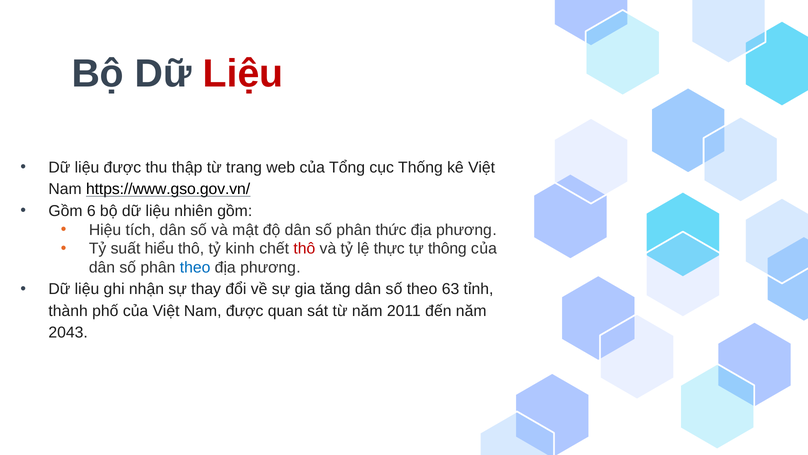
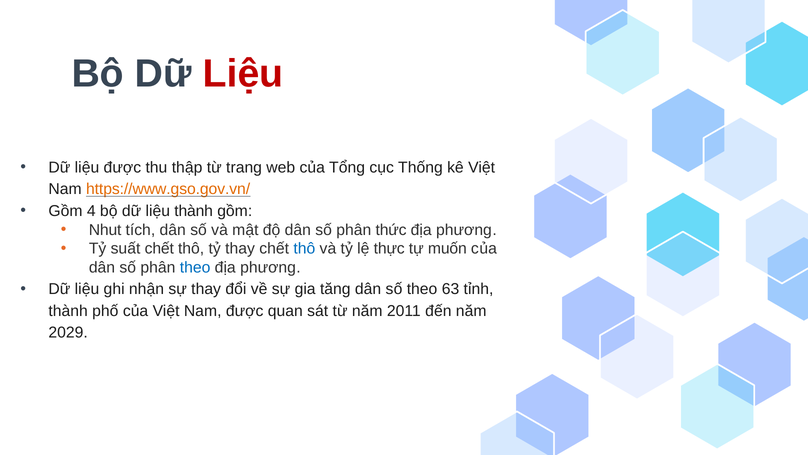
https://www.gso.gov.vn/ colour: black -> orange
6: 6 -> 4
liệu nhiên: nhiên -> thành
Hiệu: Hiệu -> Nhut
suất hiểu: hiểu -> chết
tỷ kinh: kinh -> thay
thô at (304, 248) colour: red -> blue
thông: thông -> muốn
2043: 2043 -> 2029
